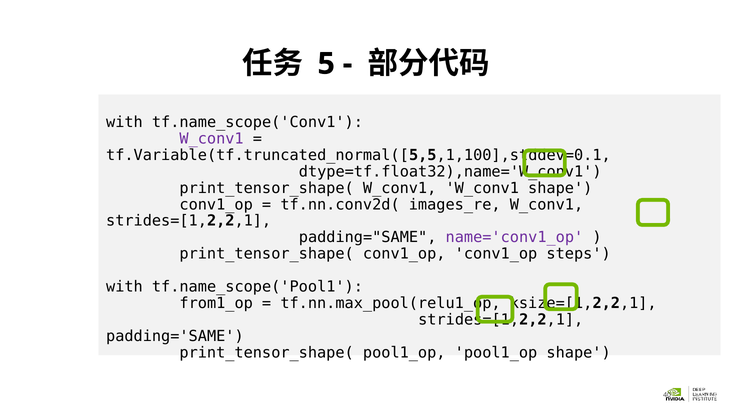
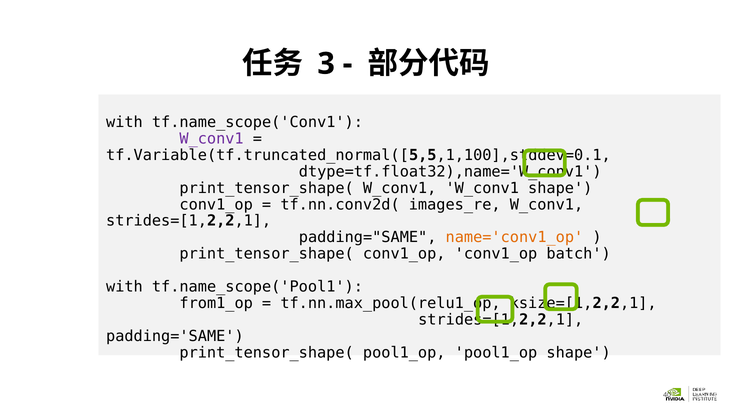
5: 5 -> 3
name='conv1_op colour: purple -> orange
steps: steps -> batch
